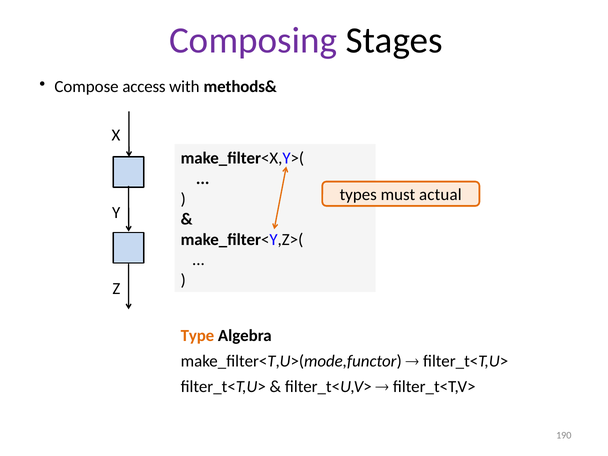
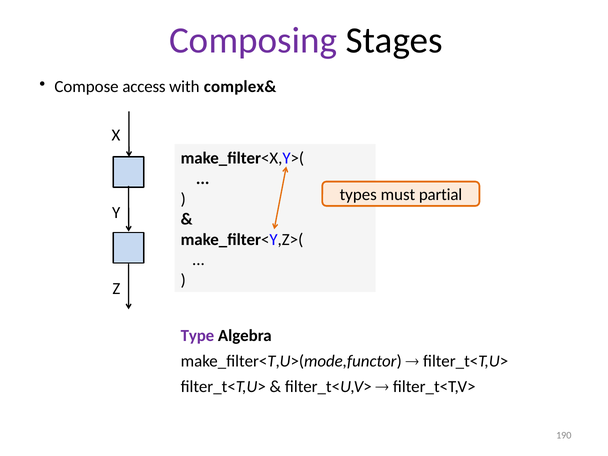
methods&: methods& -> complex&
actual: actual -> partial
Type colour: orange -> purple
